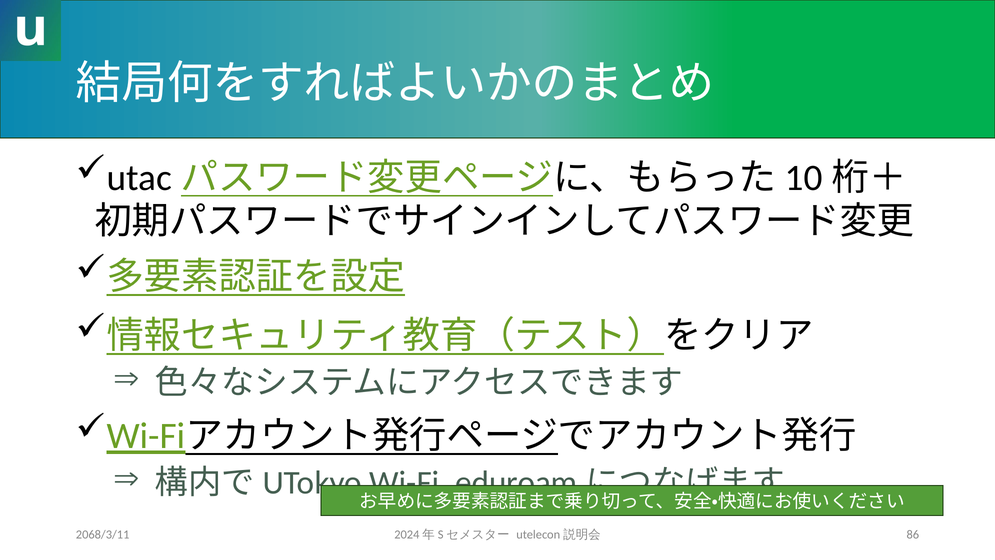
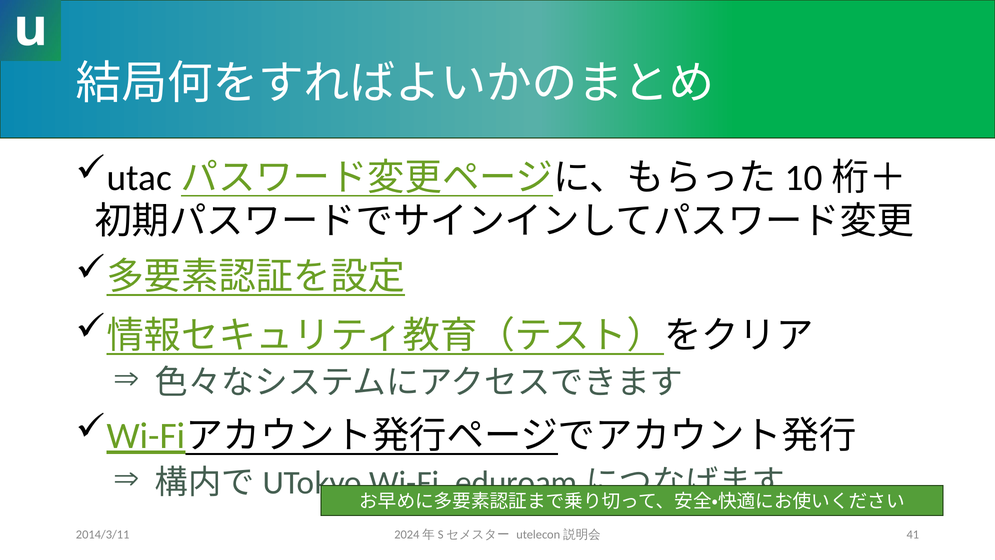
2068/3/11: 2068/3/11 -> 2014/3/11
86: 86 -> 41
